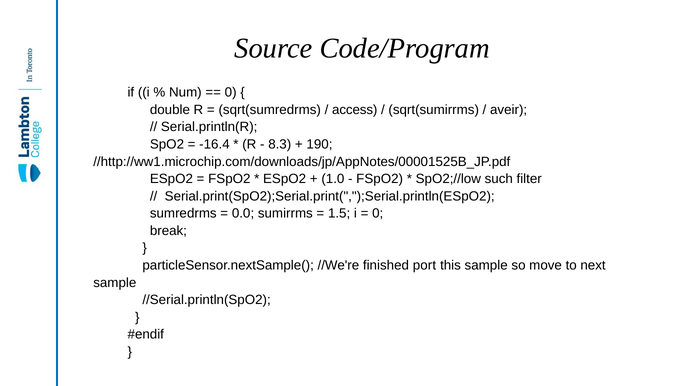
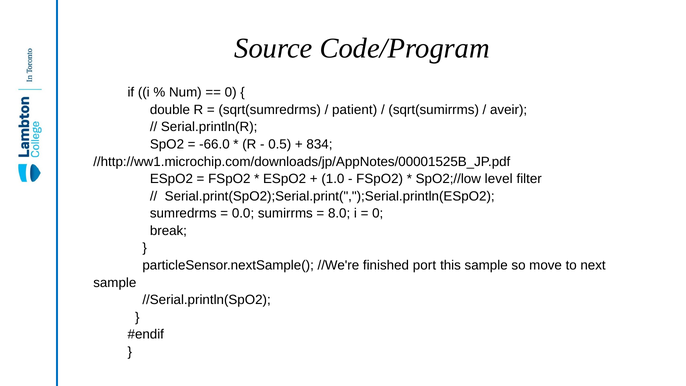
access: access -> patient
-16.4: -16.4 -> -66.0
8.3: 8.3 -> 0.5
190: 190 -> 834
such: such -> level
1.5: 1.5 -> 8.0
